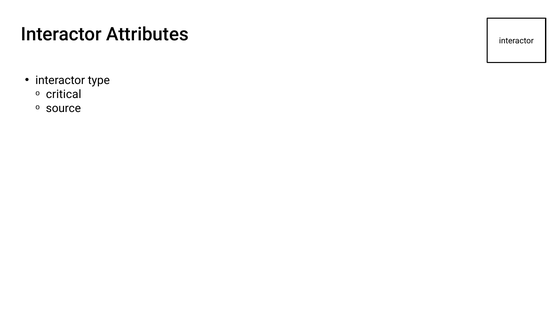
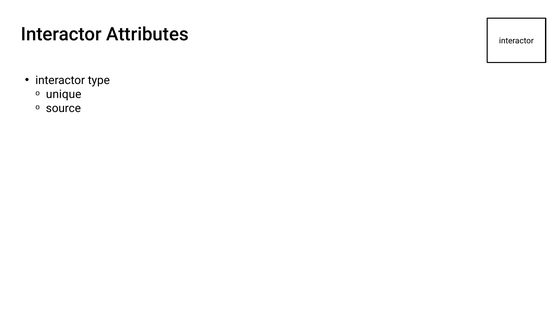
critical: critical -> unique
